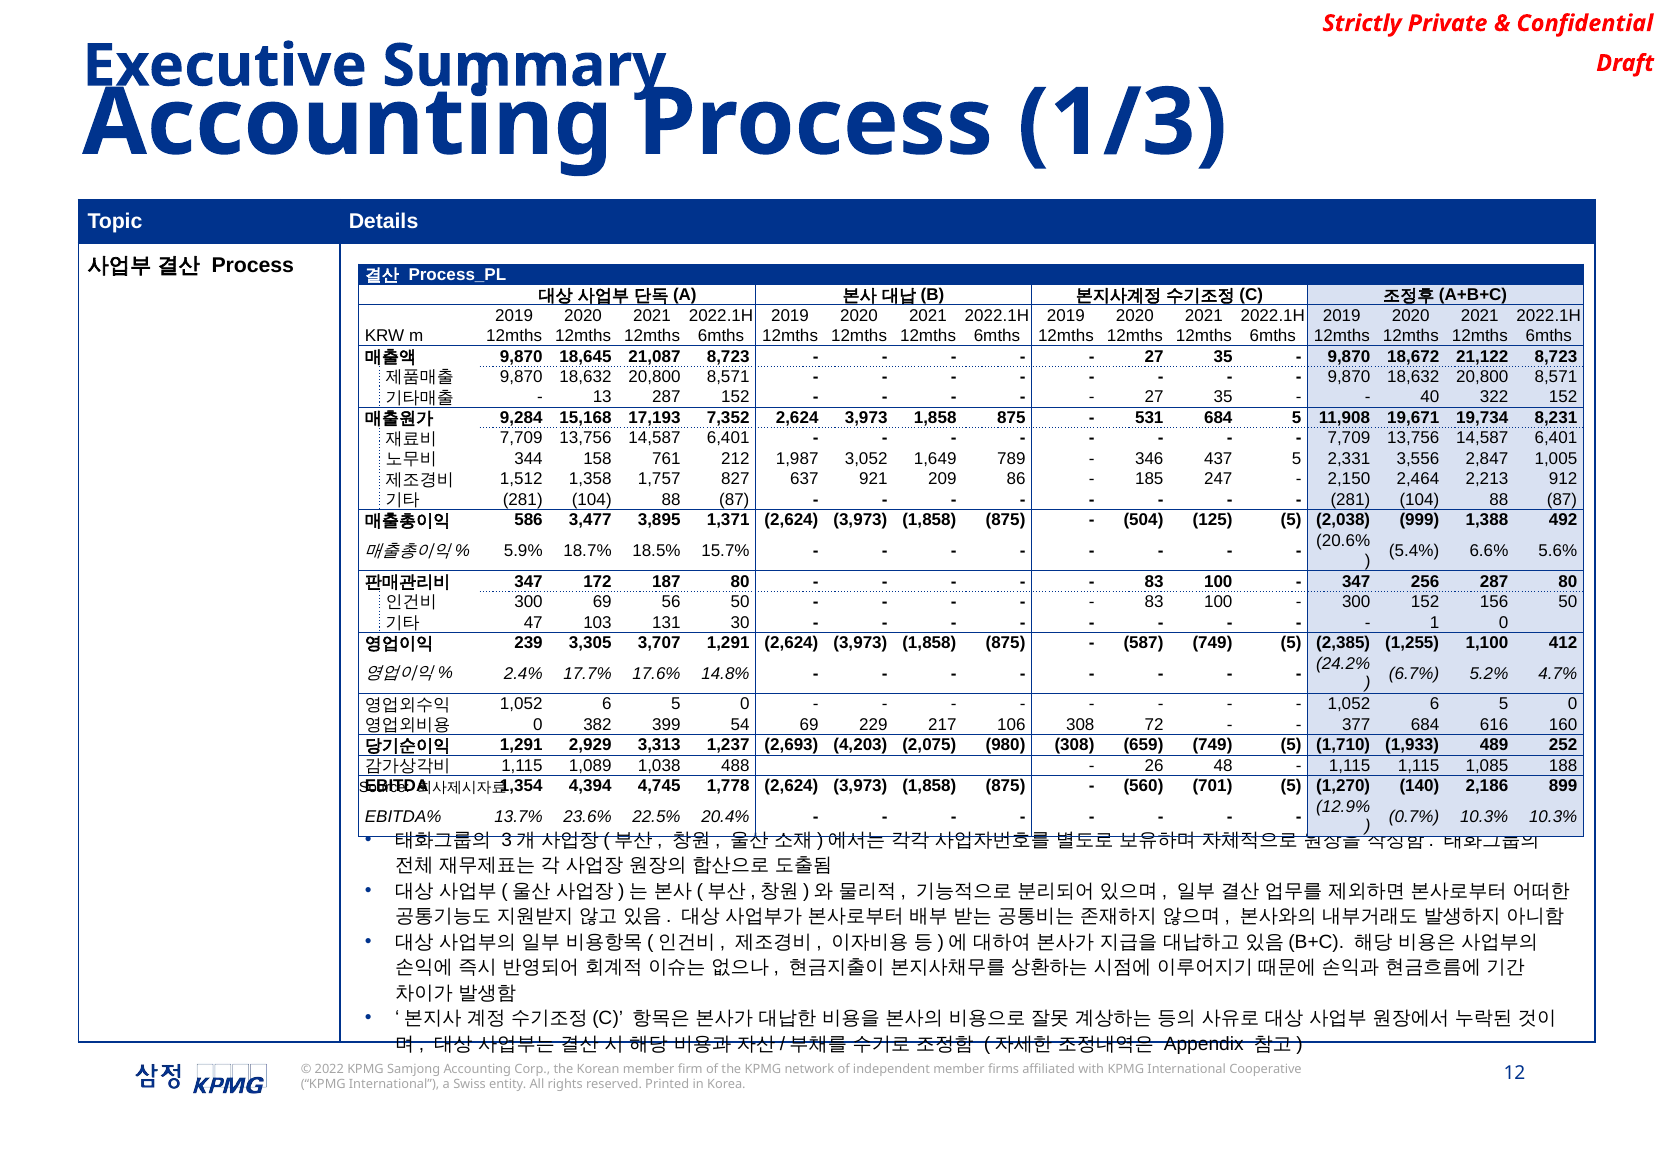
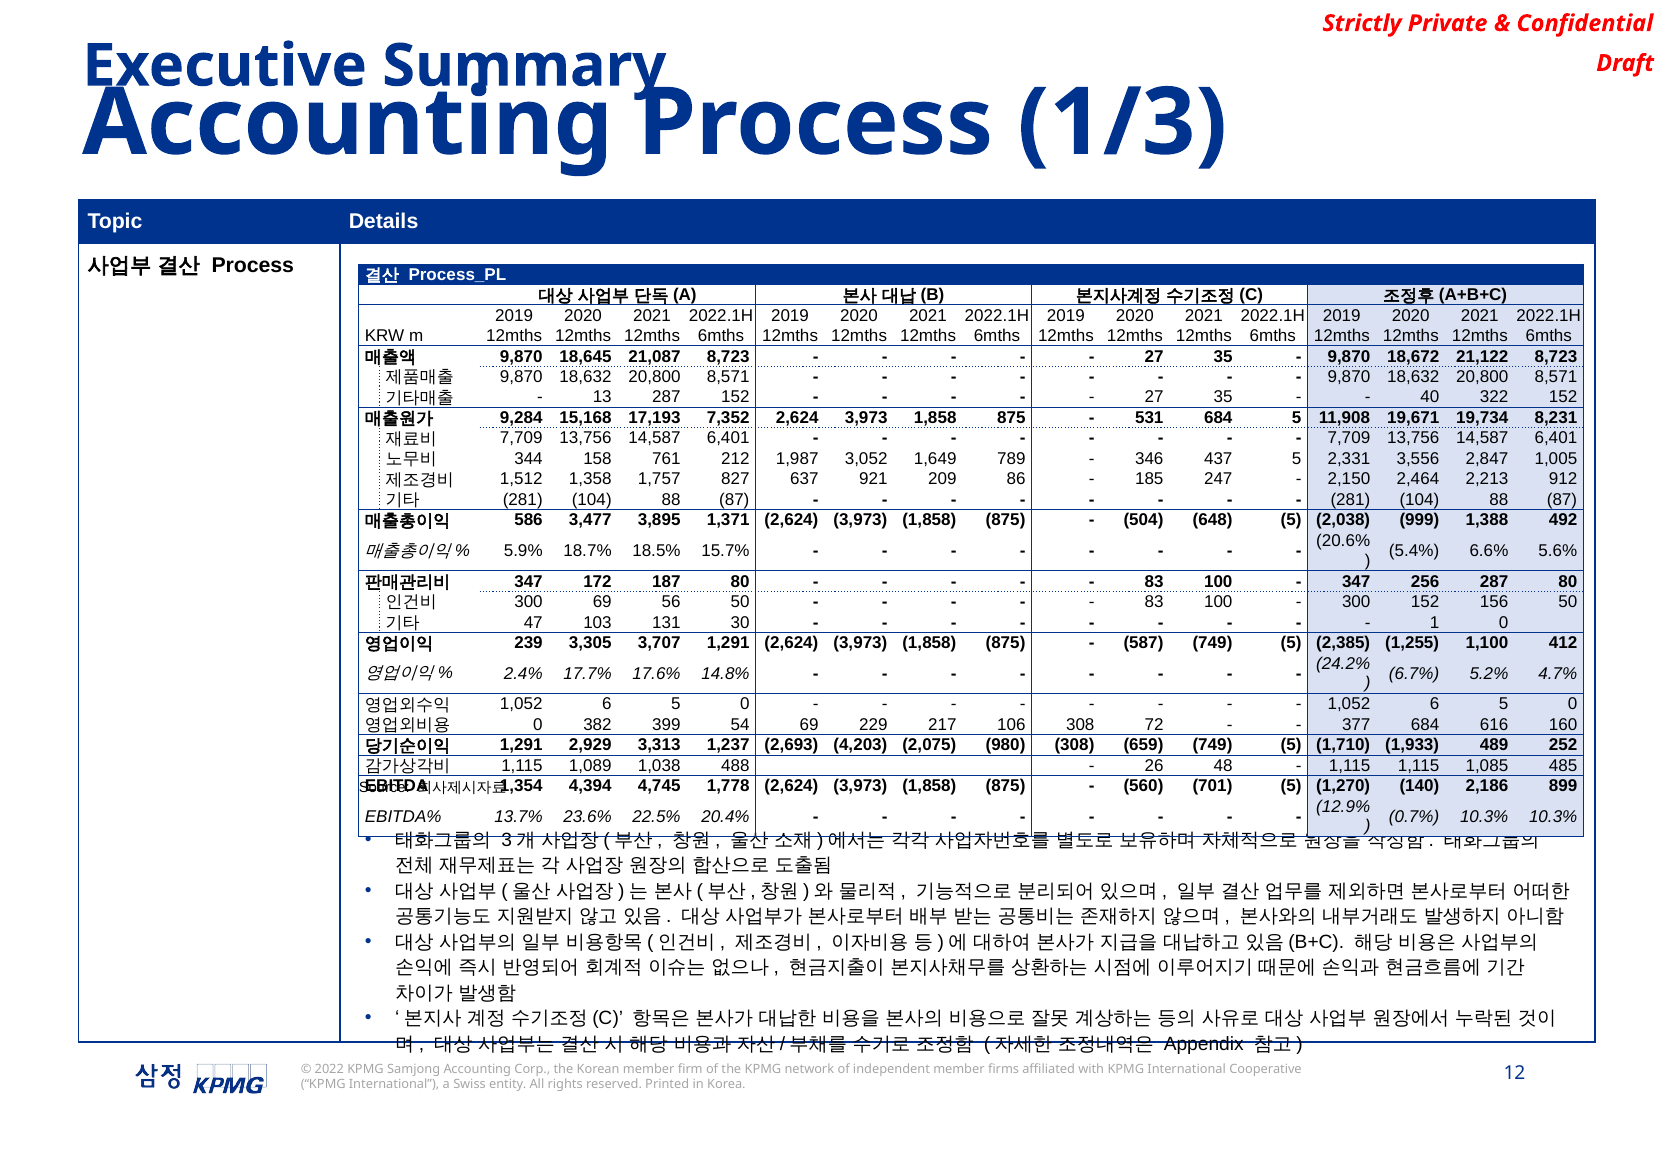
125: 125 -> 648
188: 188 -> 485
